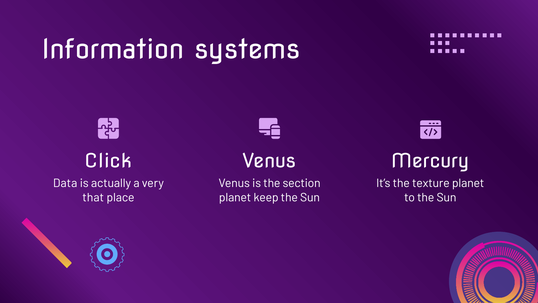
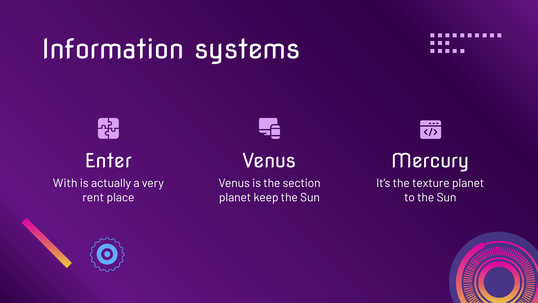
Click: Click -> Enter
Data: Data -> With
that: that -> rent
